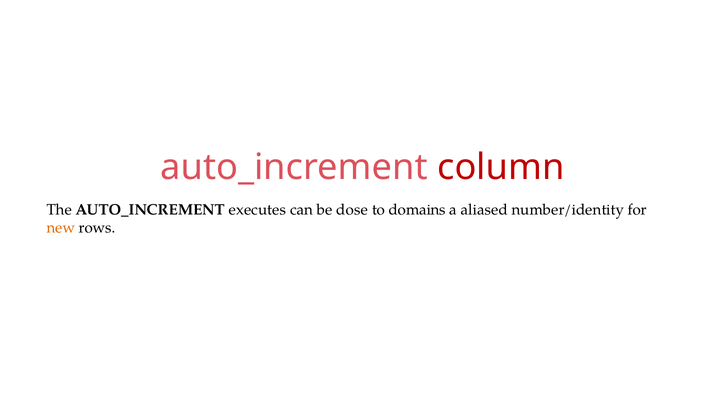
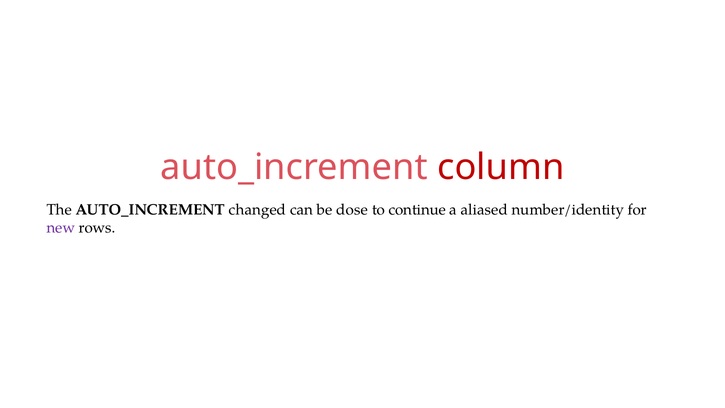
executes: executes -> changed
domains: domains -> continue
new colour: orange -> purple
